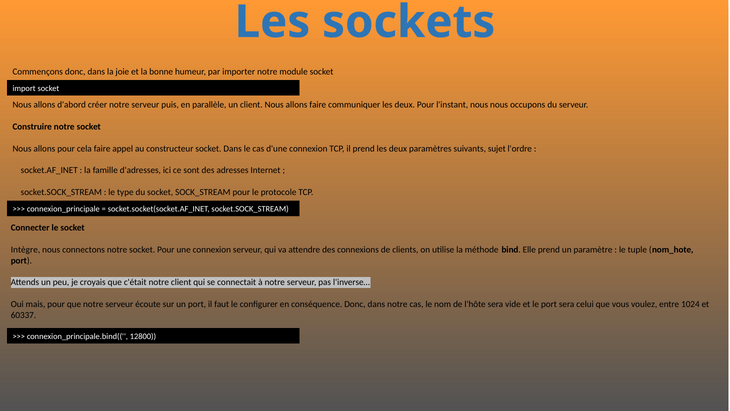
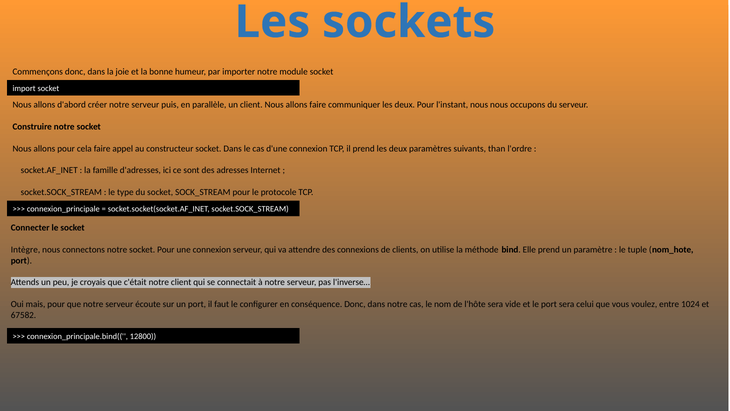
sujet: sujet -> than
60337: 60337 -> 67582
